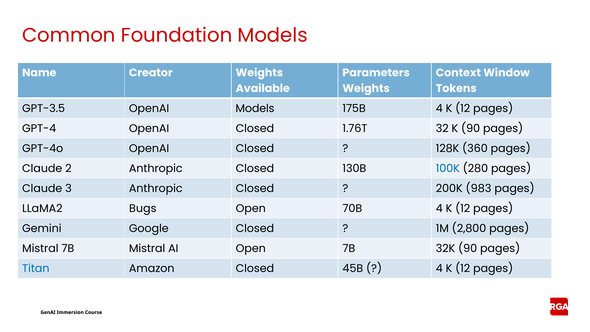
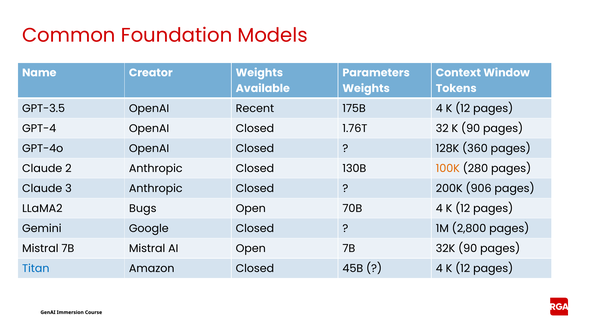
OpenAI Models: Models -> Recent
100K colour: blue -> orange
983: 983 -> 906
